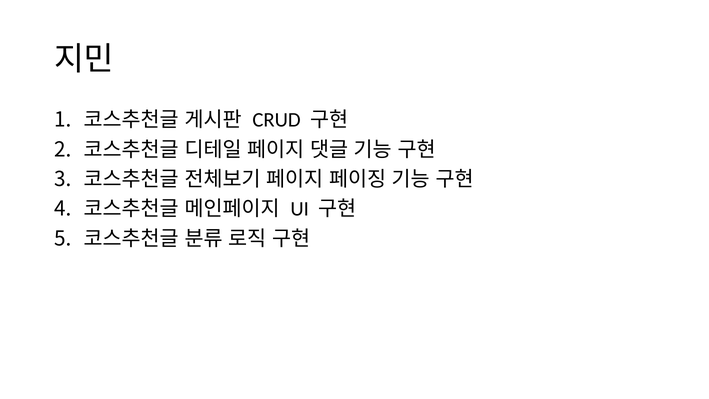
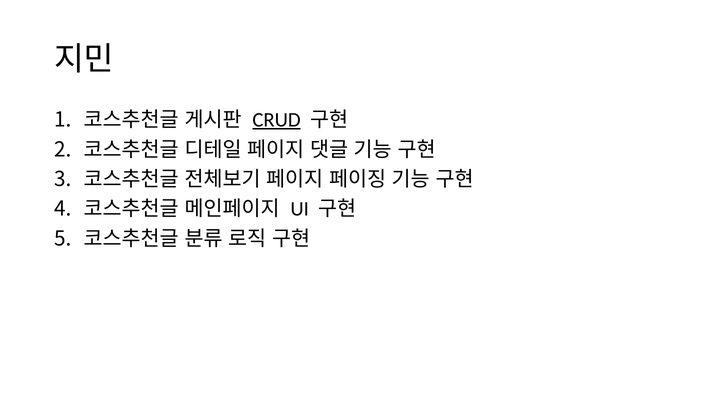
CRUD underline: none -> present
